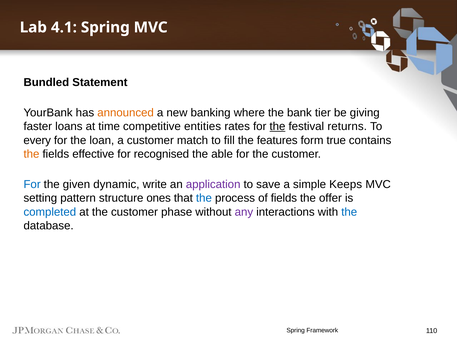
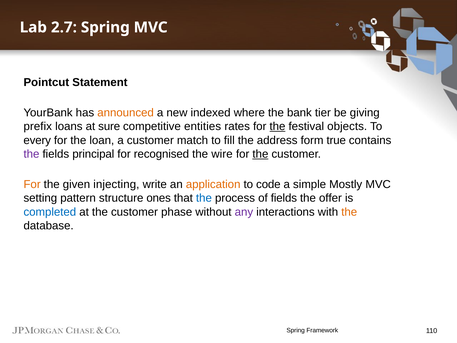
4.1: 4.1 -> 2.7
Bundled: Bundled -> Pointcut
banking: banking -> indexed
faster: faster -> prefix
time: time -> sure
returns: returns -> objects
features: features -> address
the at (31, 154) colour: orange -> purple
effective: effective -> principal
able: able -> wire
the at (260, 154) underline: none -> present
For at (32, 184) colour: blue -> orange
dynamic: dynamic -> injecting
application colour: purple -> orange
save: save -> code
Keeps: Keeps -> Mostly
the at (349, 212) colour: blue -> orange
